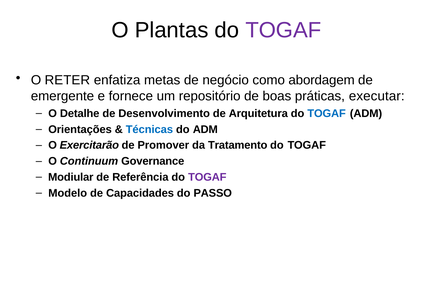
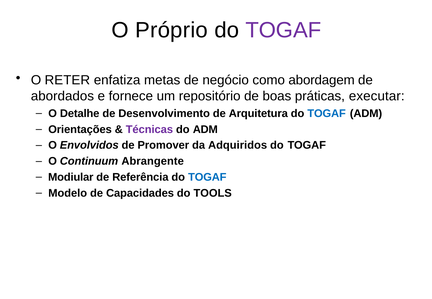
Plantas: Plantas -> Próprio
emergente: emergente -> abordados
Técnicas colour: blue -> purple
Exercitarão: Exercitarão -> Envolvidos
Tratamento: Tratamento -> Adquiridos
Governance: Governance -> Abrangente
TOGAF at (207, 177) colour: purple -> blue
PASSO: PASSO -> TOOLS
